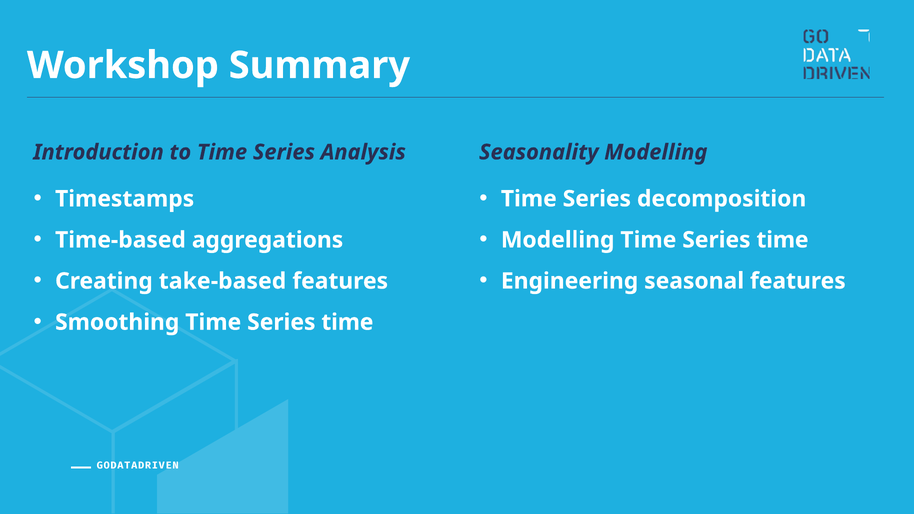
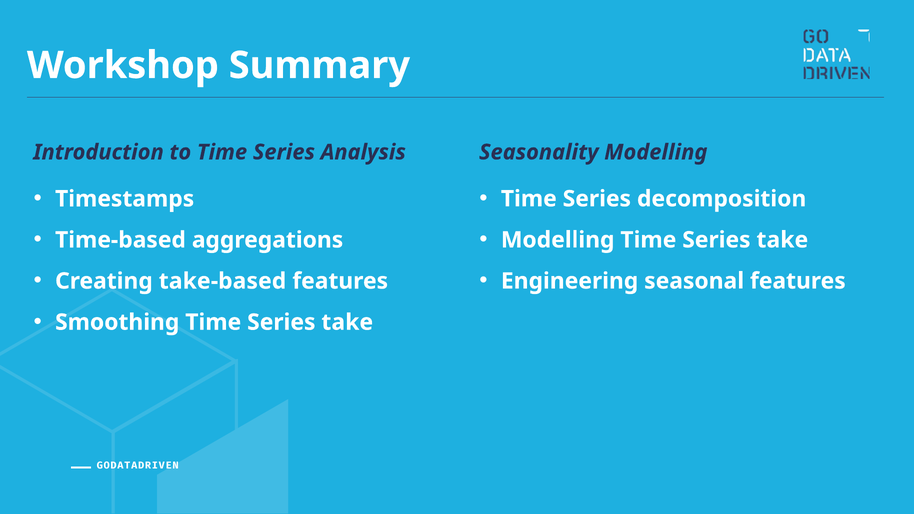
Modelling Time Series time: time -> take
Smoothing Time Series time: time -> take
